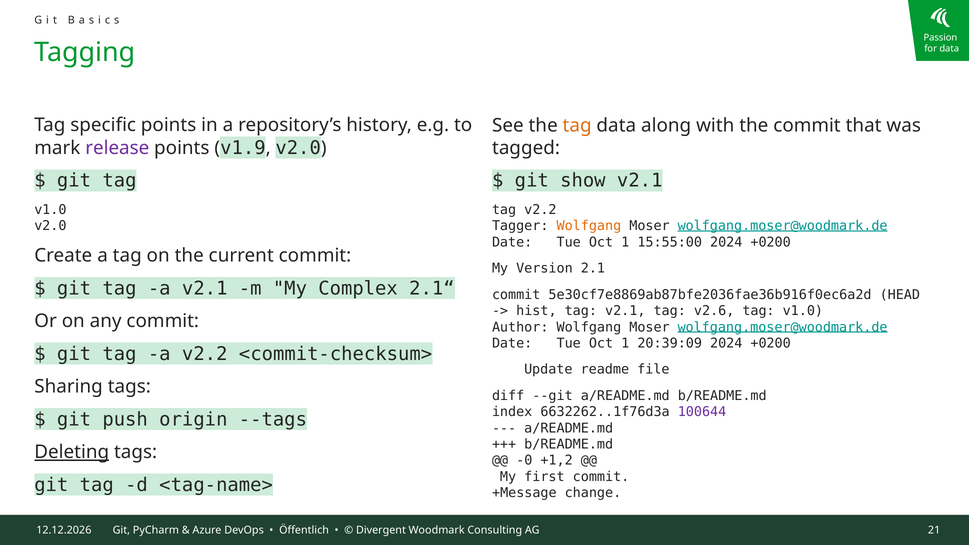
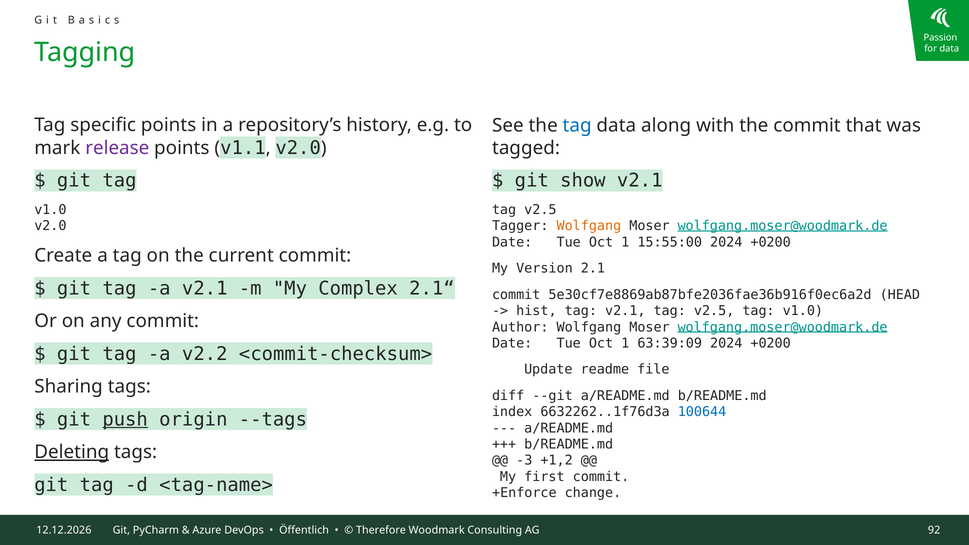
tag at (577, 125) colour: orange -> blue
v1.9: v1.9 -> v1.1
v2.2 at (540, 210): v2.2 -> v2.5
tag v2.1 tag v2.6: v2.6 -> v2.5
20:39:09: 20:39:09 -> 63:39:09
100644 colour: purple -> blue
push underline: none -> present
-0: -0 -> -3
+Message: +Message -> +Enforce
Divergent: Divergent -> Therefore
21: 21 -> 92
